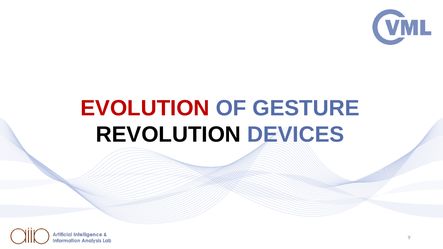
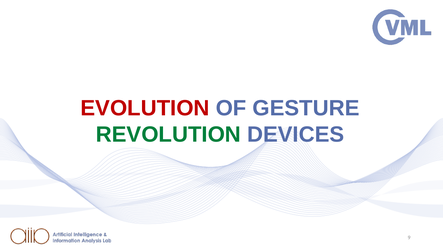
REVOLUTION colour: black -> green
